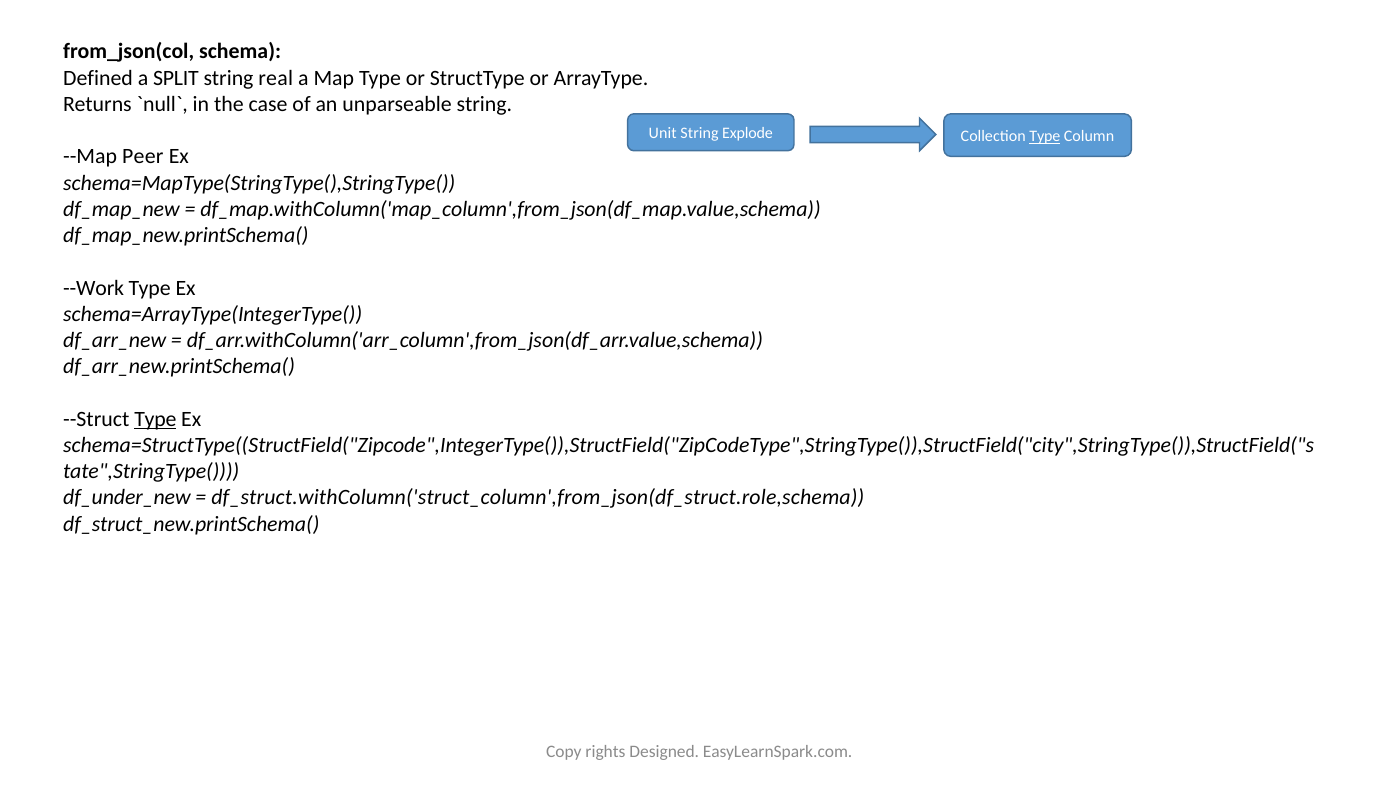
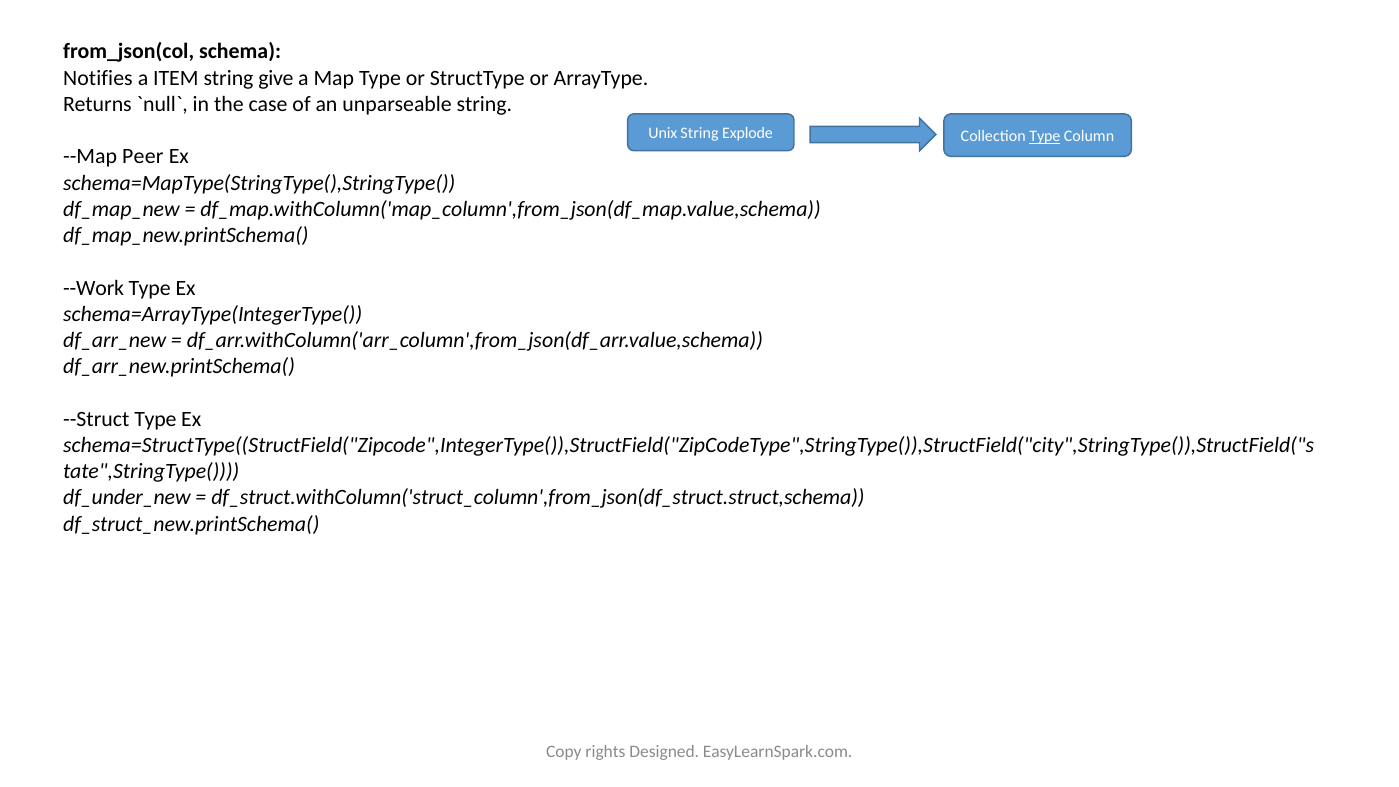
Defined: Defined -> Notifies
SPLIT: SPLIT -> ITEM
real: real -> give
Unit: Unit -> Unix
Type at (155, 419) underline: present -> none
df_struct.withColumn('struct_column',from_json(df_struct.role,schema: df_struct.withColumn('struct_column',from_json(df_struct.role,schema -> df_struct.withColumn('struct_column',from_json(df_struct.struct,schema
